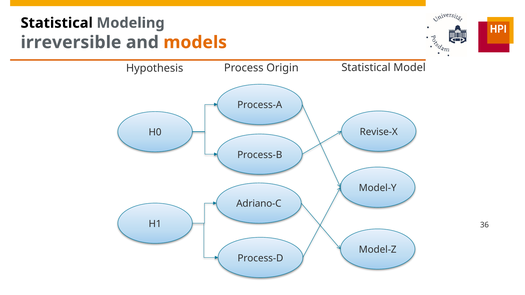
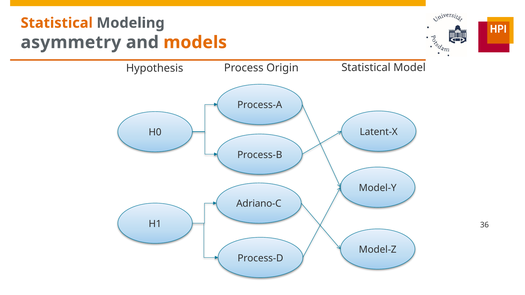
Statistical at (57, 23) colour: black -> orange
irreversible: irreversible -> asymmetry
Revise-X: Revise-X -> Latent-X
